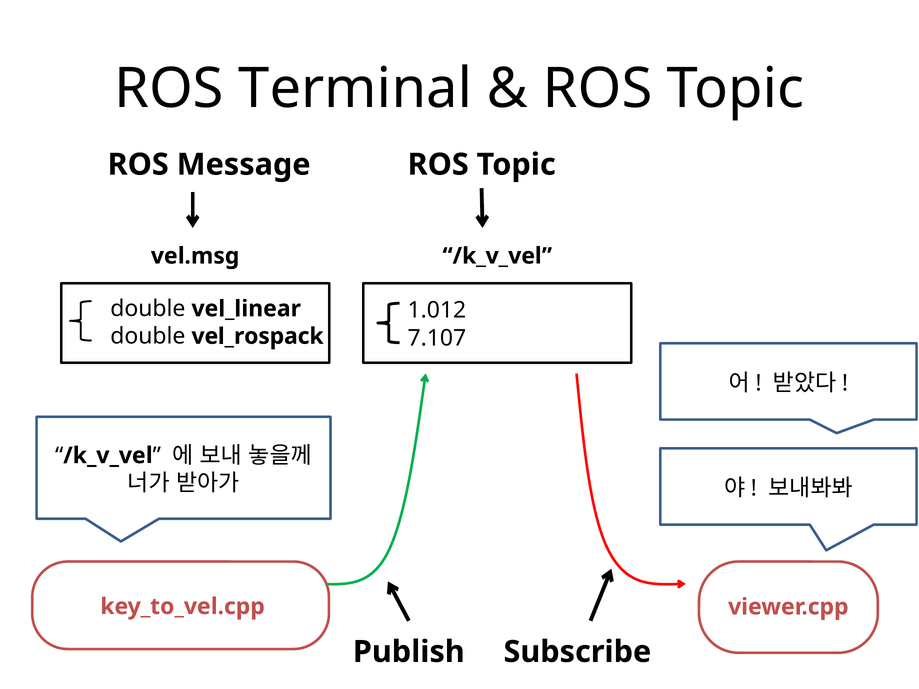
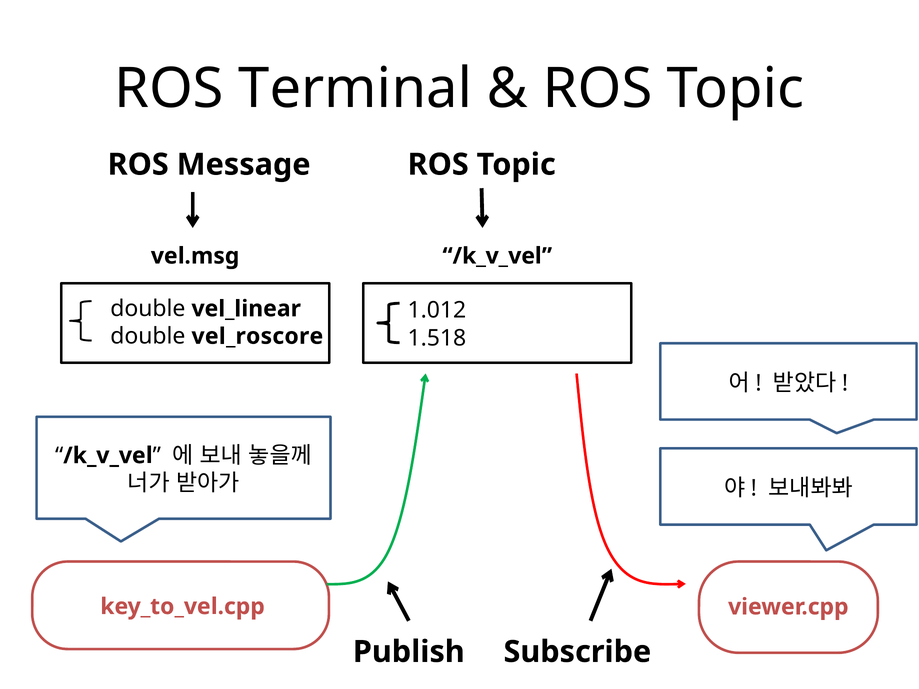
vel_rospack: vel_rospack -> vel_roscore
7.107: 7.107 -> 1.518
